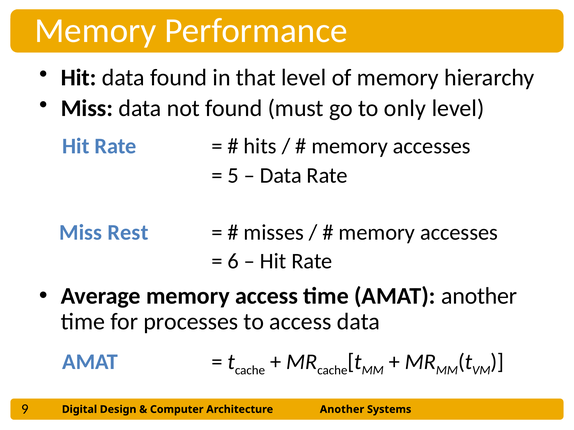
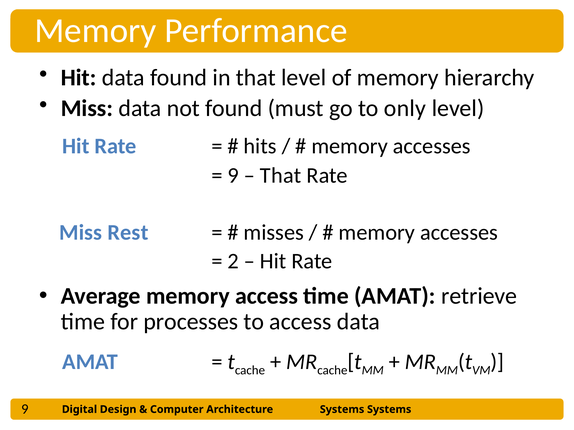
5 at (233, 176): 5 -> 9
Data at (281, 176): Data -> That
6: 6 -> 2
AMAT another: another -> retrieve
Another at (342, 410): Another -> Systems
